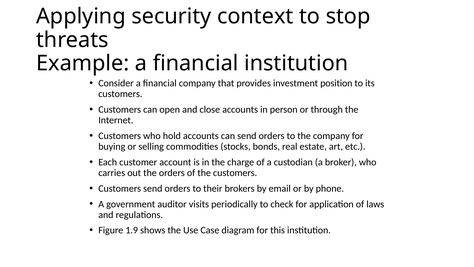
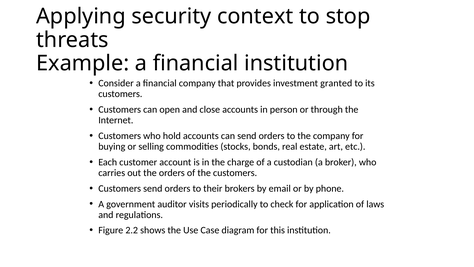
position: position -> granted
1.9: 1.9 -> 2.2
